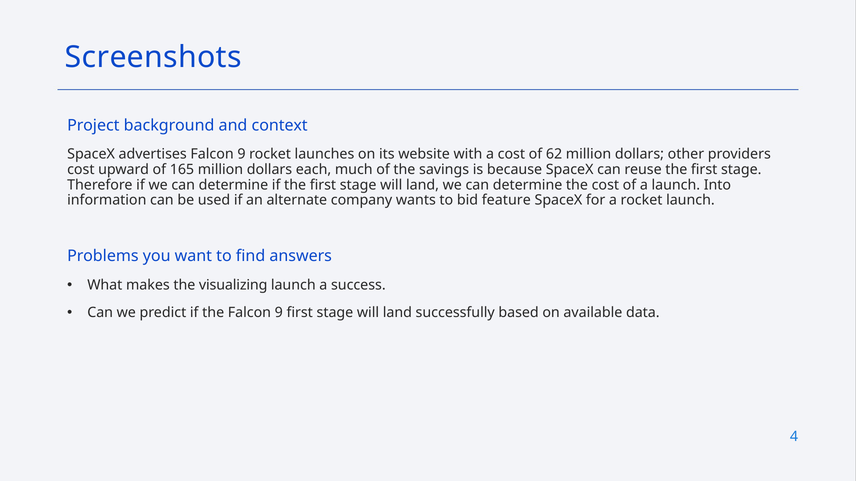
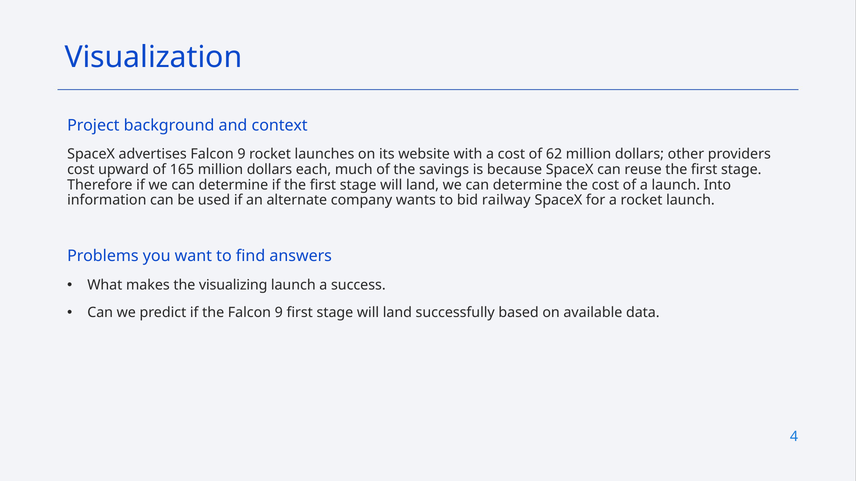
Screenshots: Screenshots -> Visualization
feature: feature -> railway
